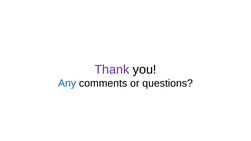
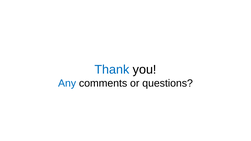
Thank colour: purple -> blue
